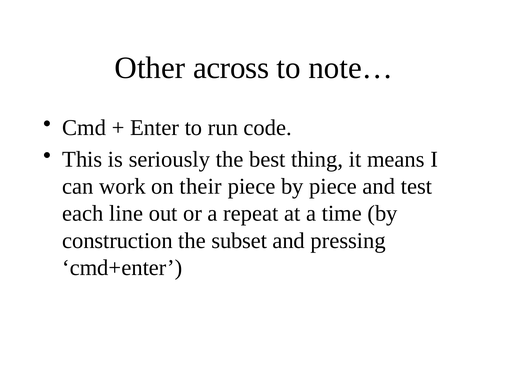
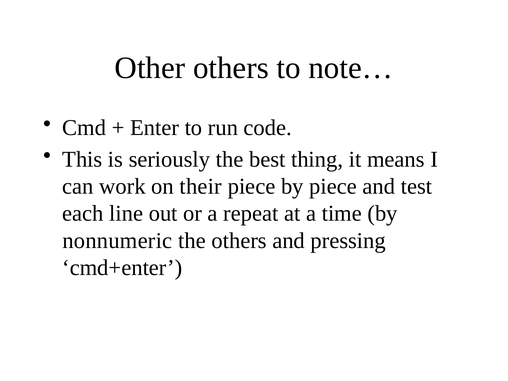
Other across: across -> others
construction: construction -> nonnumeric
the subset: subset -> others
